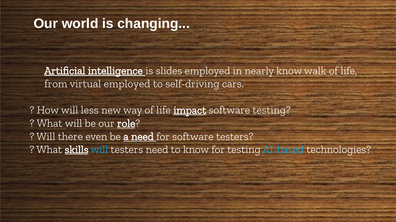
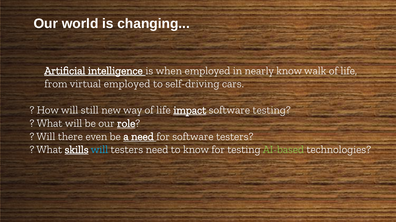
slides: slides -> when
less: less -> still
AI-based colour: light blue -> light green
